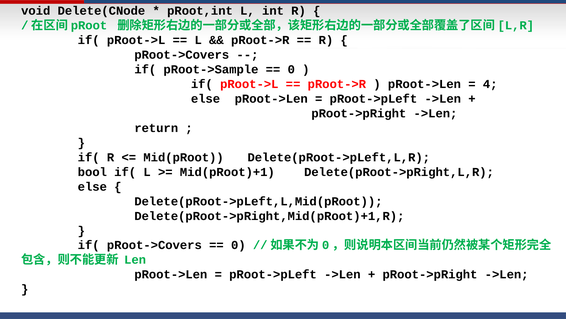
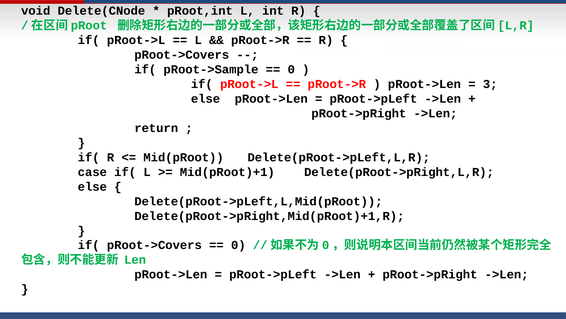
4: 4 -> 3
bool: bool -> case
